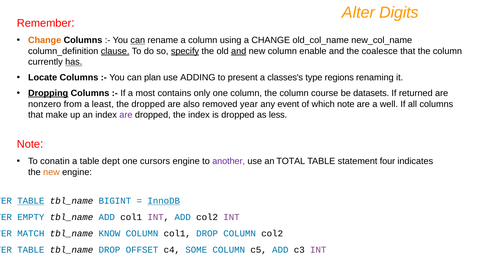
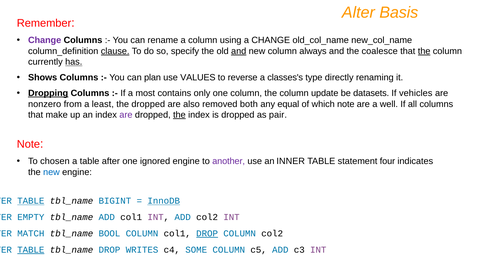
Digits: Digits -> Basis
Change at (45, 40) colour: orange -> purple
can at (138, 40) underline: present -> none
specify underline: present -> none
enable: enable -> always
the at (424, 51) underline: none -> present
Locate: Locate -> Shows
ADDING: ADDING -> VALUES
present: present -> reverse
regions: regions -> directly
course: course -> update
returned: returned -> vehicles
year: year -> both
event: event -> equal
the at (179, 115) underline: none -> present
less: less -> pair
conatin: conatin -> chosen
dept: dept -> after
cursors: cursors -> ignored
TOTAL: TOTAL -> INNER
new at (51, 172) colour: orange -> blue
KNOW: KNOW -> BOOL
DROP at (207, 234) underline: none -> present
TABLE at (31, 250) underline: none -> present
OFFSET: OFFSET -> WRITES
